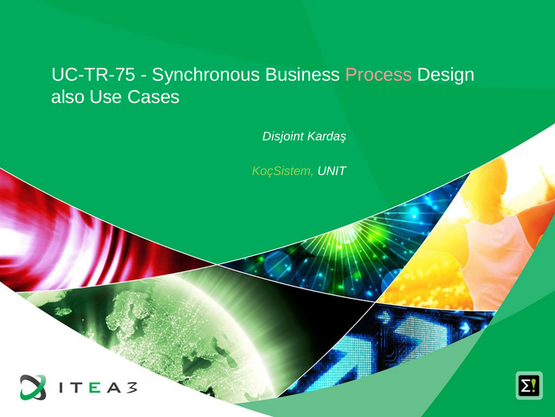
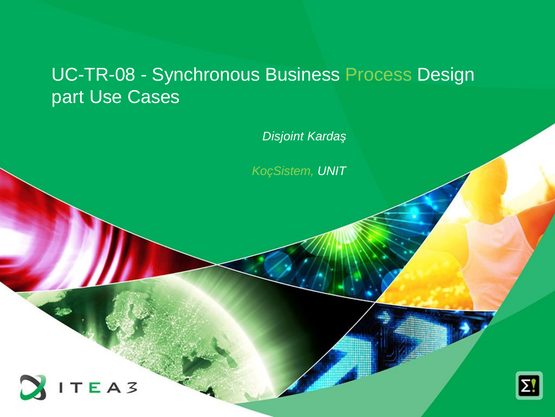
UC-TR-75: UC-TR-75 -> UC-TR-08
Process colour: pink -> light green
also: also -> part
